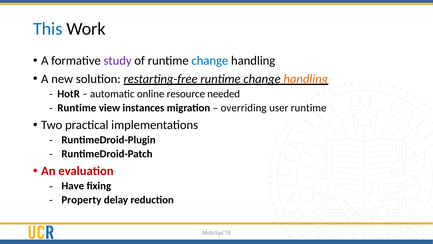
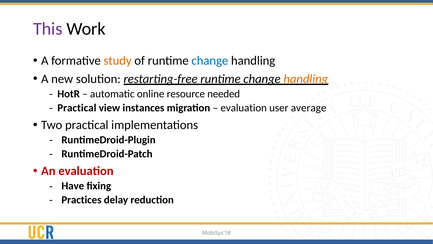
This colour: blue -> purple
study colour: purple -> orange
Runtime at (77, 108): Runtime -> Practical
overriding at (244, 108): overriding -> evaluation
user runtime: runtime -> average
Property: Property -> Practices
